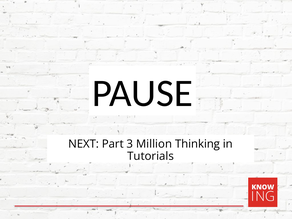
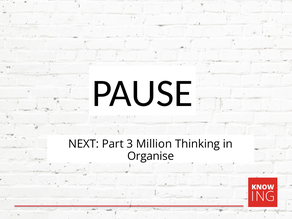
Tutorials: Tutorials -> Organise
